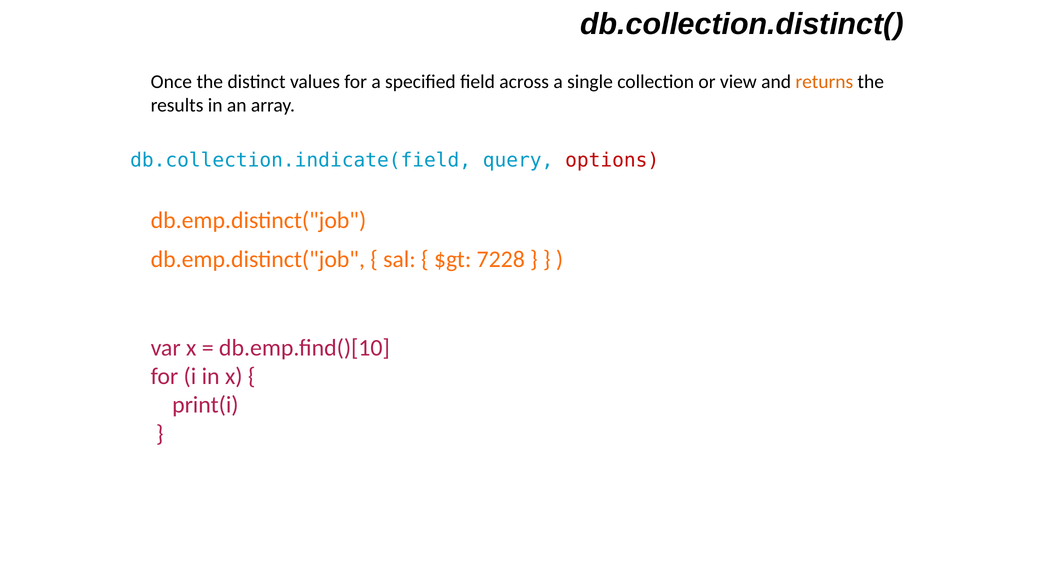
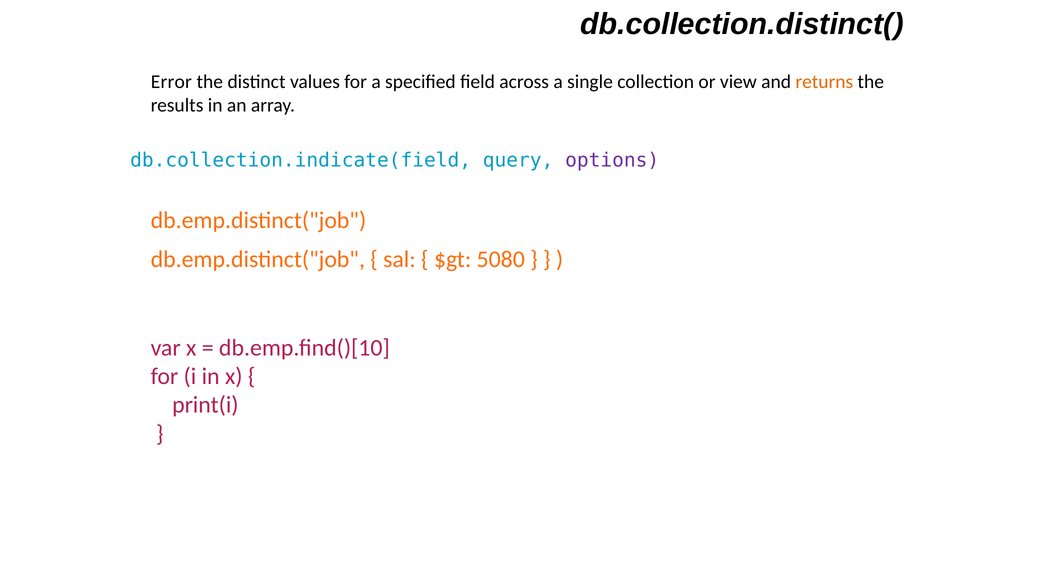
Once: Once -> Error
options colour: red -> purple
7228: 7228 -> 5080
